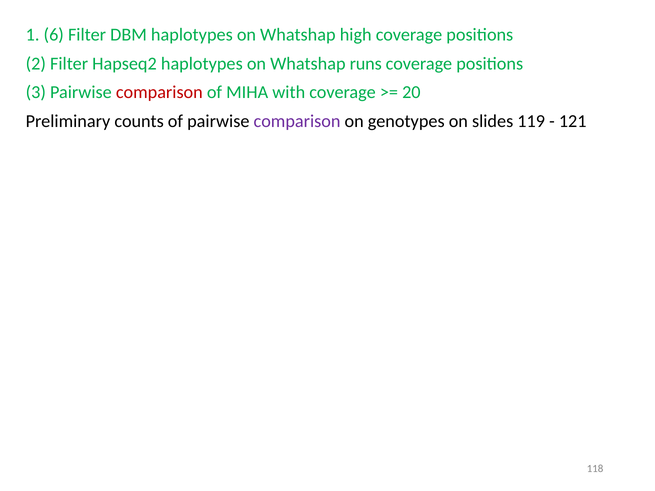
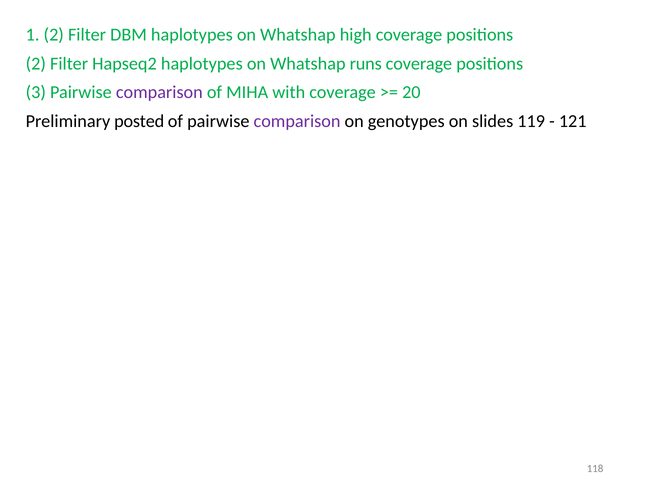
1 6: 6 -> 2
comparison at (159, 92) colour: red -> purple
counts: counts -> posted
